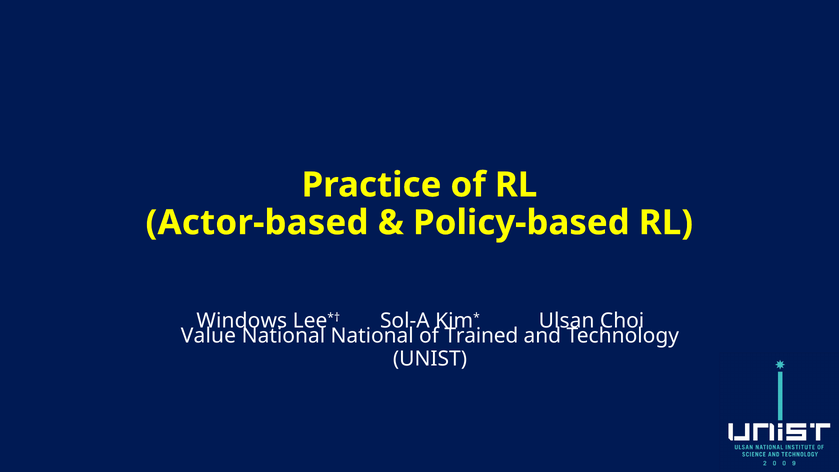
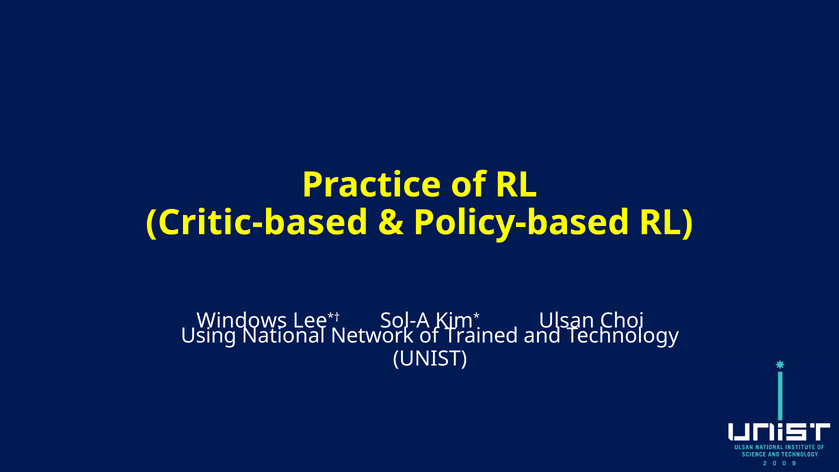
Actor-based: Actor-based -> Critic-based
Value: Value -> Using
National National: National -> Network
